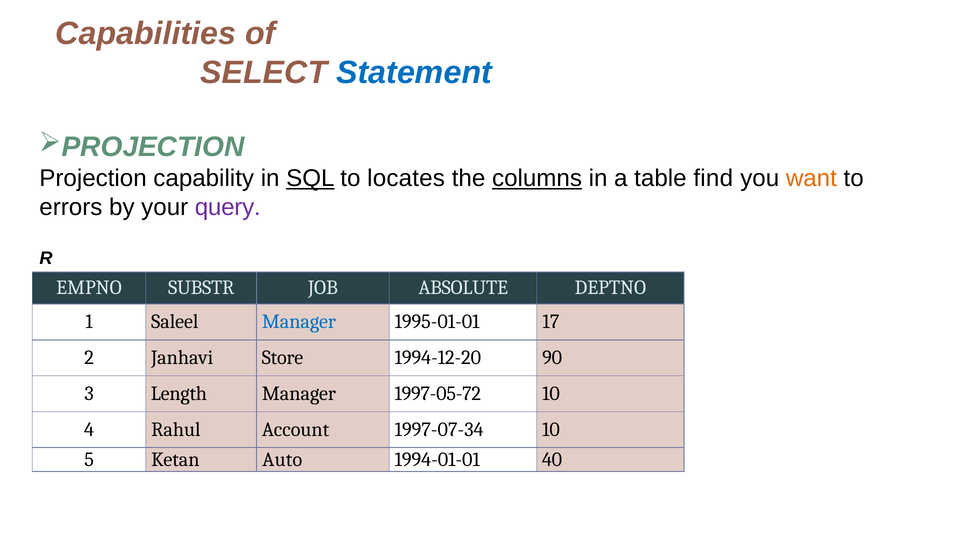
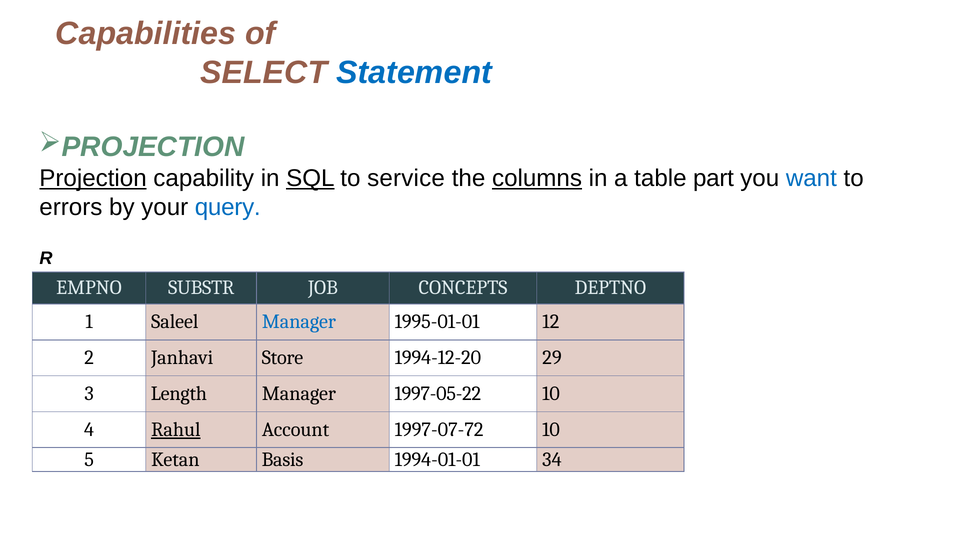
Projection underline: none -> present
locates: locates -> service
find: find -> part
want colour: orange -> blue
query colour: purple -> blue
ABSOLUTE: ABSOLUTE -> CONCEPTS
17: 17 -> 12
90: 90 -> 29
1997-05-72: 1997-05-72 -> 1997-05-22
Rahul underline: none -> present
1997-07-34: 1997-07-34 -> 1997-07-72
Auto: Auto -> Basis
40: 40 -> 34
